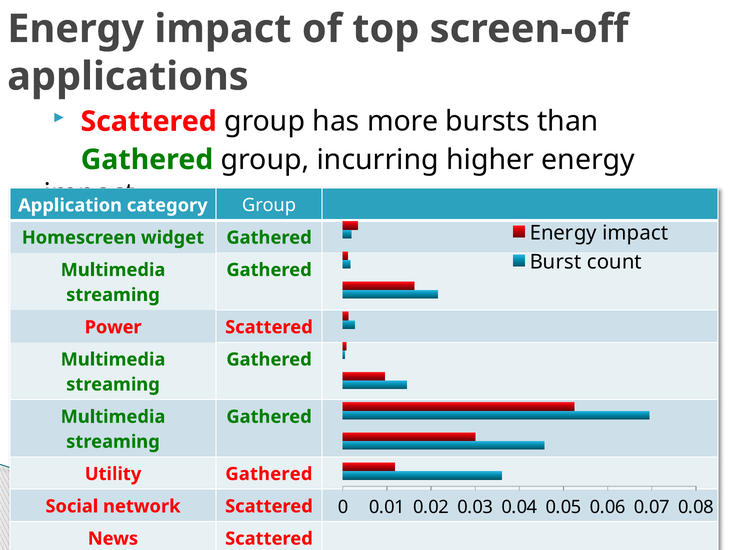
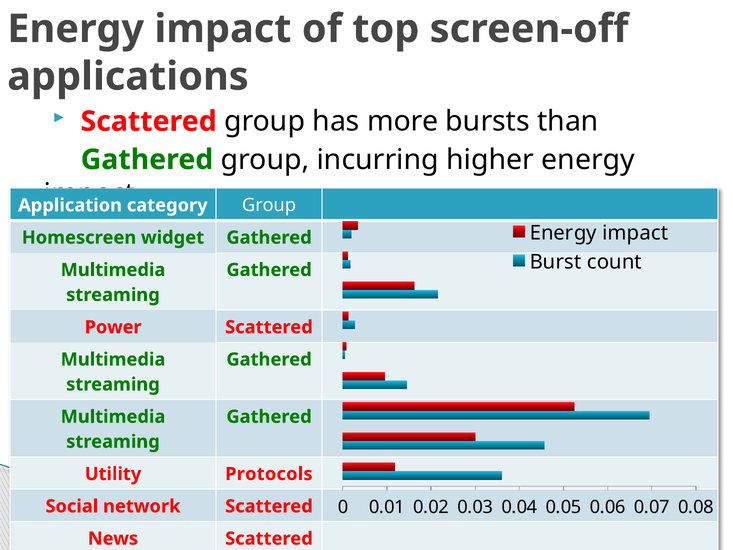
Utility Gathered: Gathered -> Protocols
